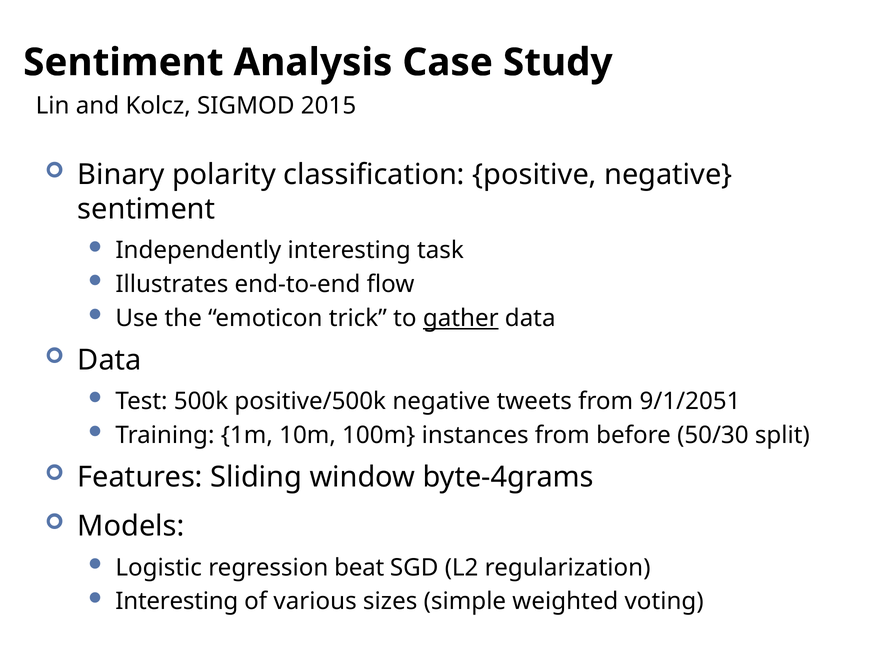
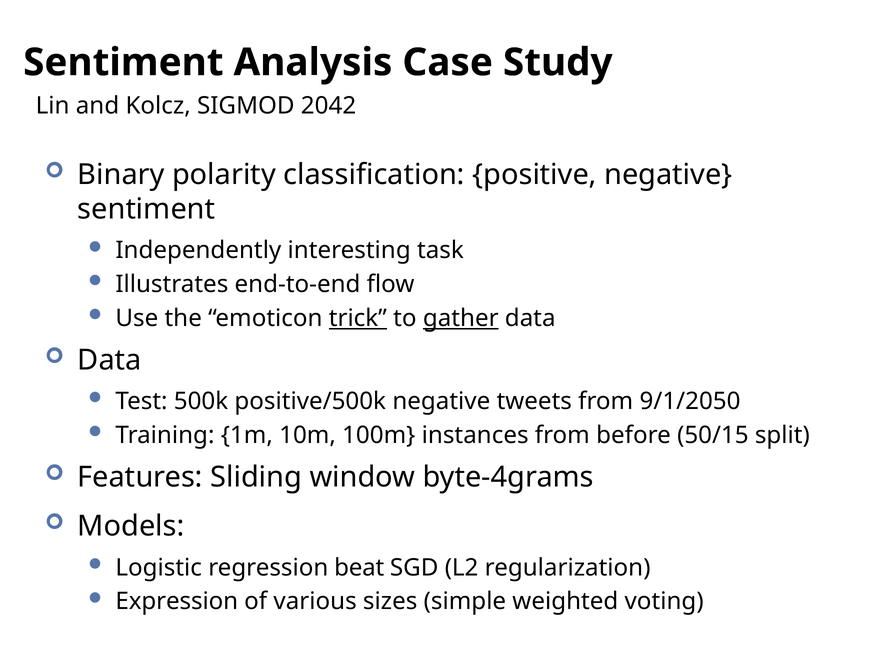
2015: 2015 -> 2042
trick underline: none -> present
9/1/2051: 9/1/2051 -> 9/1/2050
50/30: 50/30 -> 50/15
Interesting at (177, 601): Interesting -> Expression
